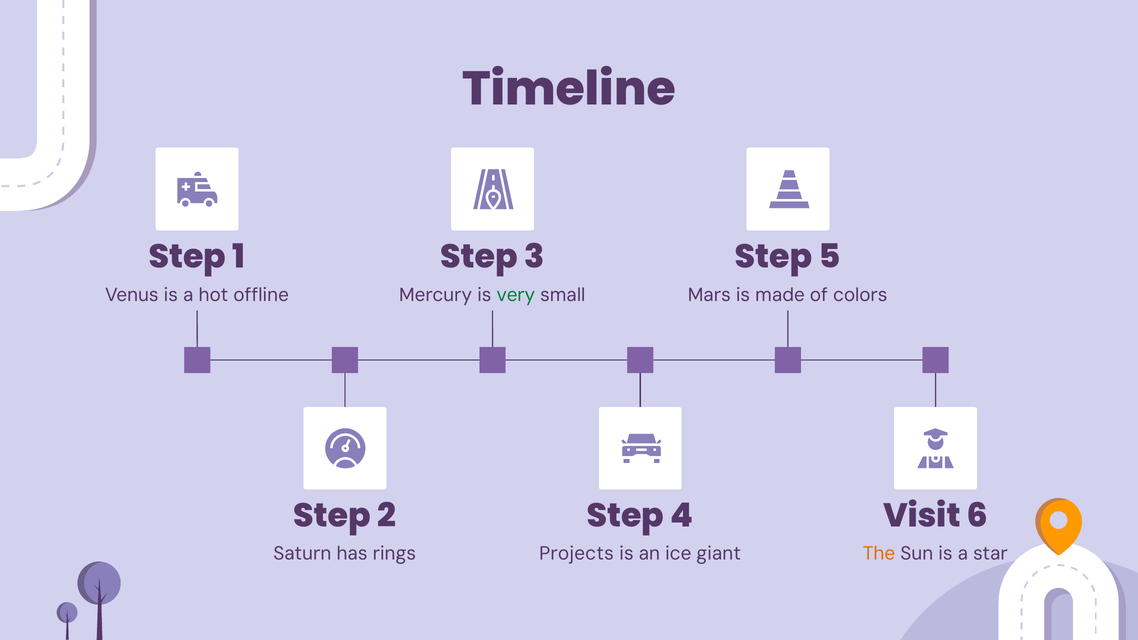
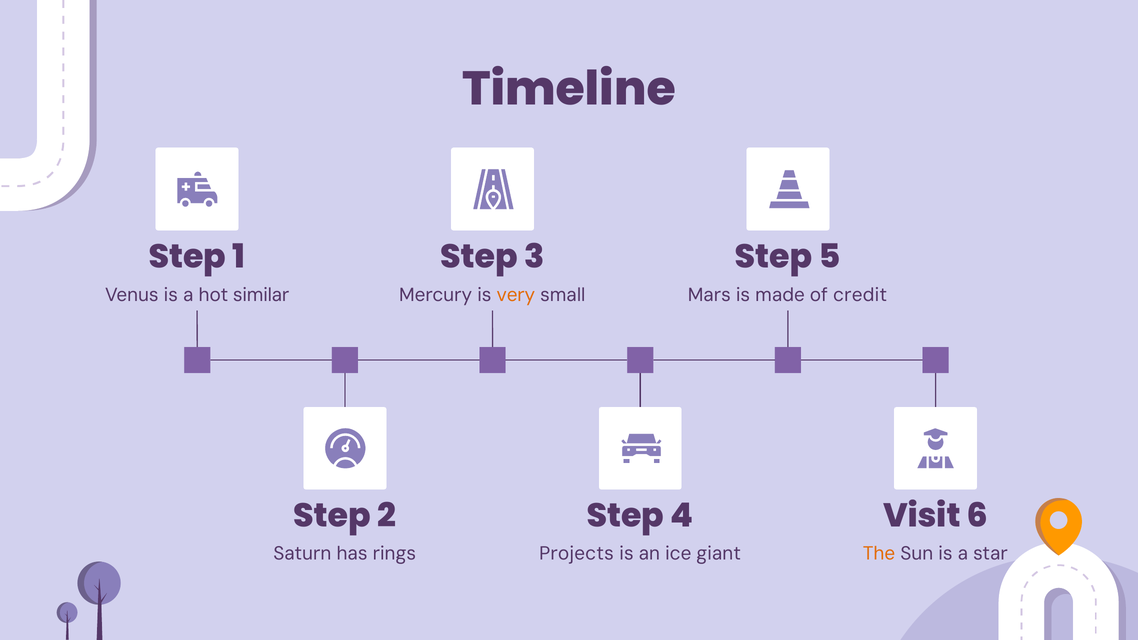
offline: offline -> similar
very colour: green -> orange
colors: colors -> credit
